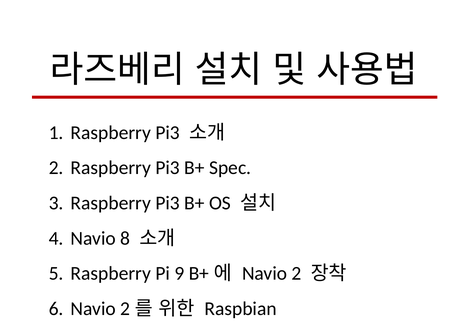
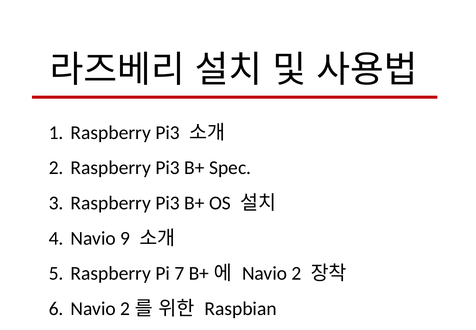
8: 8 -> 9
9: 9 -> 7
